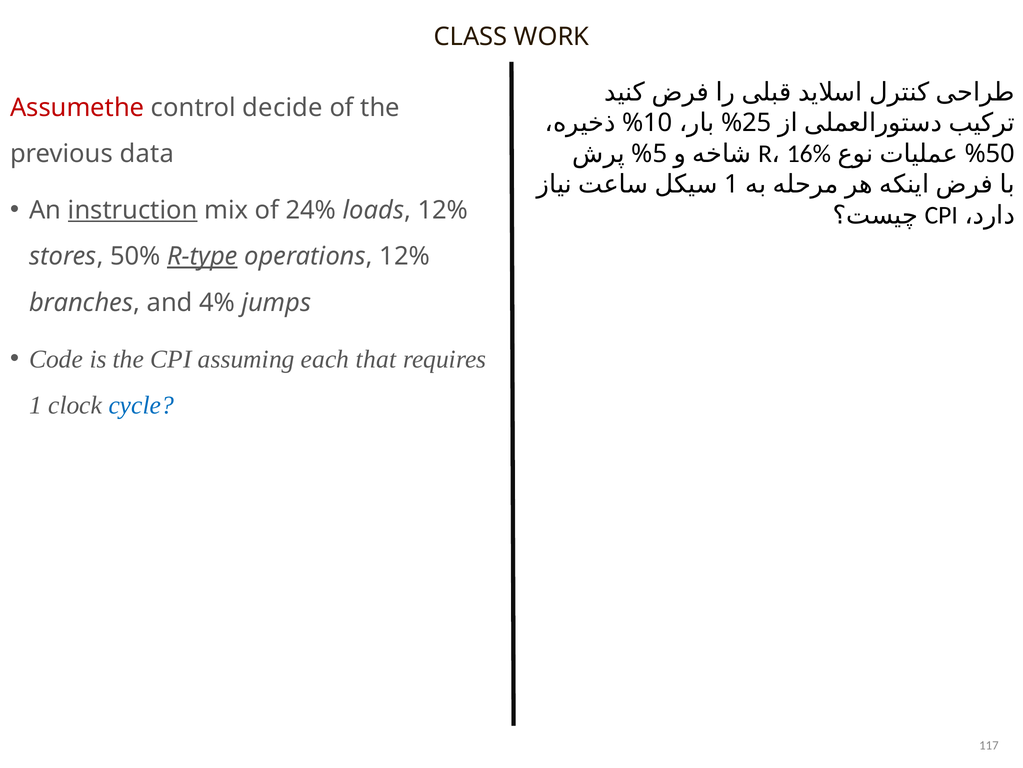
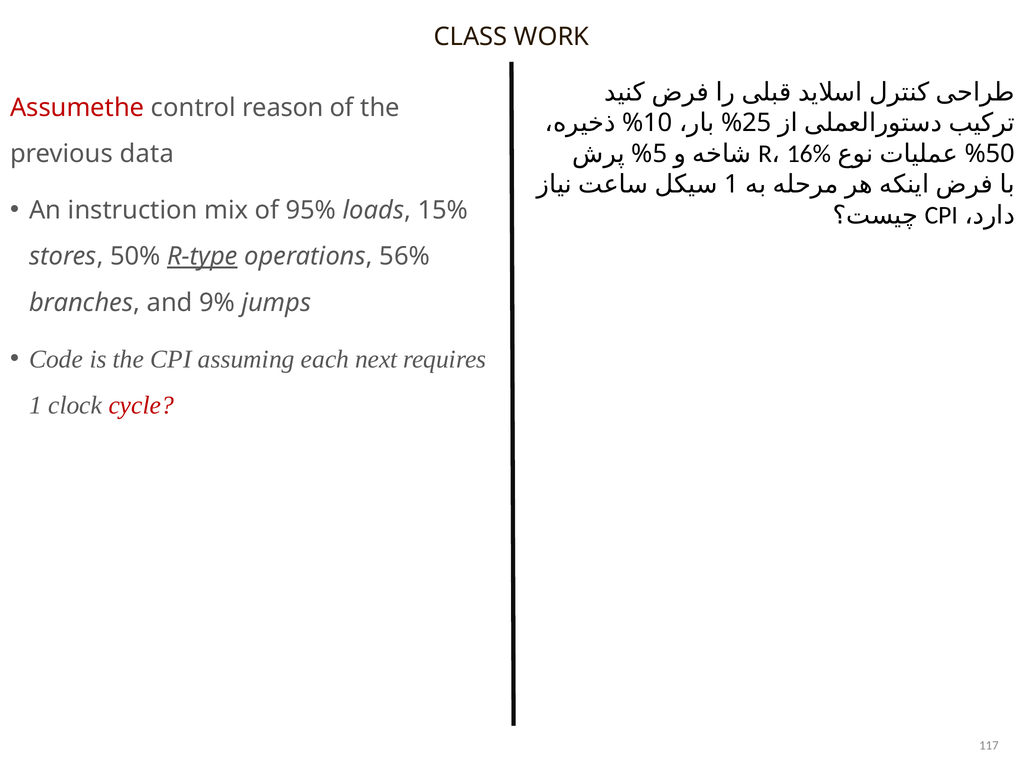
decide: decide -> reason
instruction underline: present -> none
24%: 24% -> 95%
loads 12%: 12% -> 15%
operations 12%: 12% -> 56%
4%: 4% -> 9%
that: that -> next
cycle colour: blue -> red
